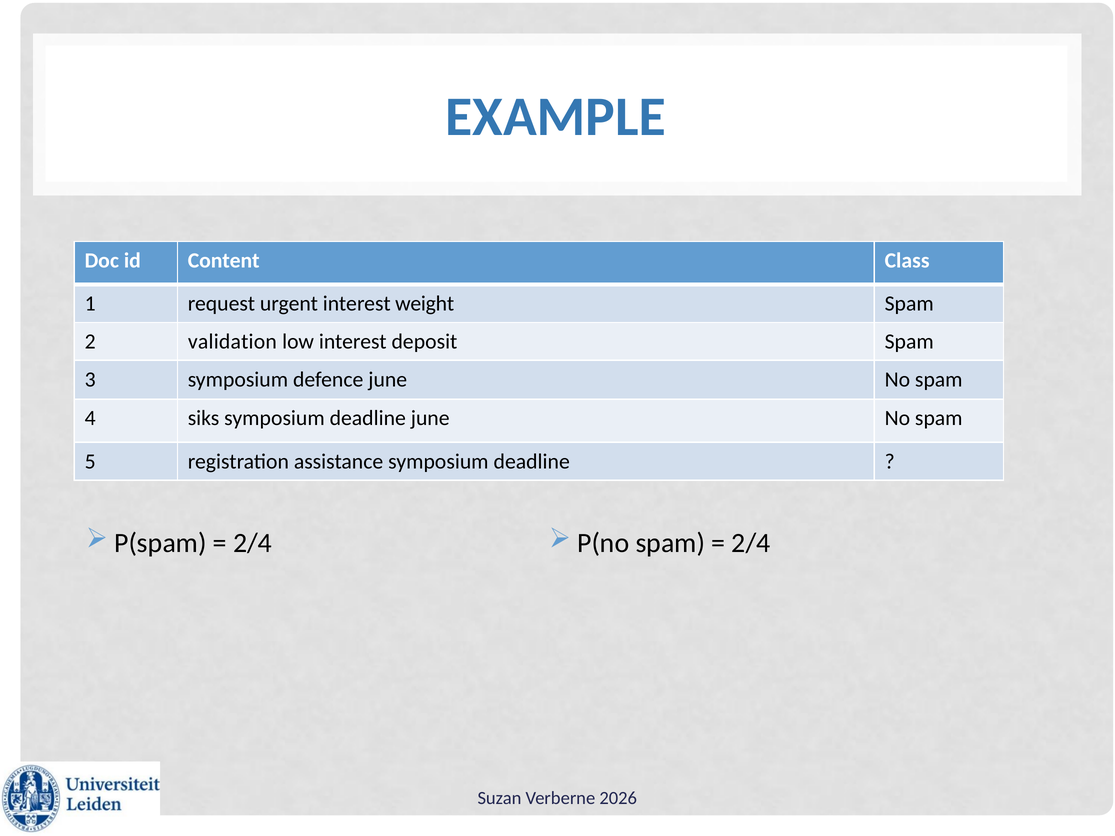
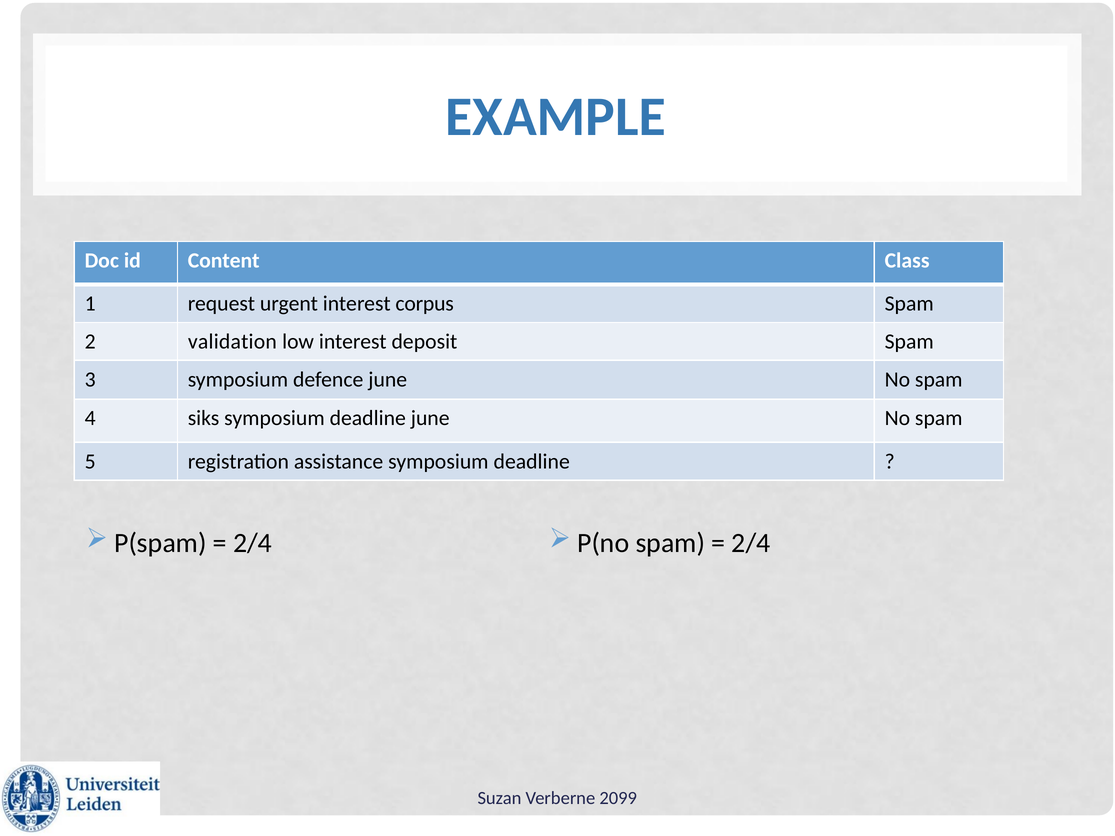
weight: weight -> corpus
2026: 2026 -> 2099
